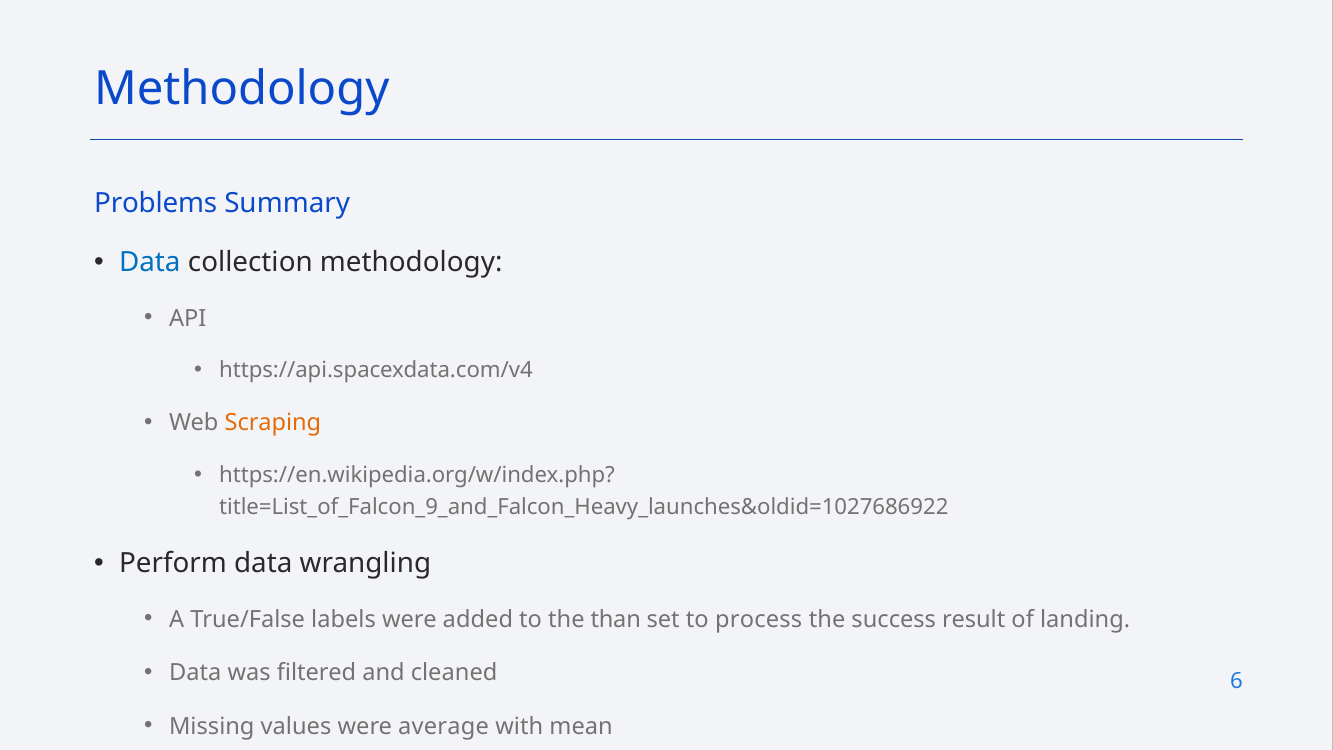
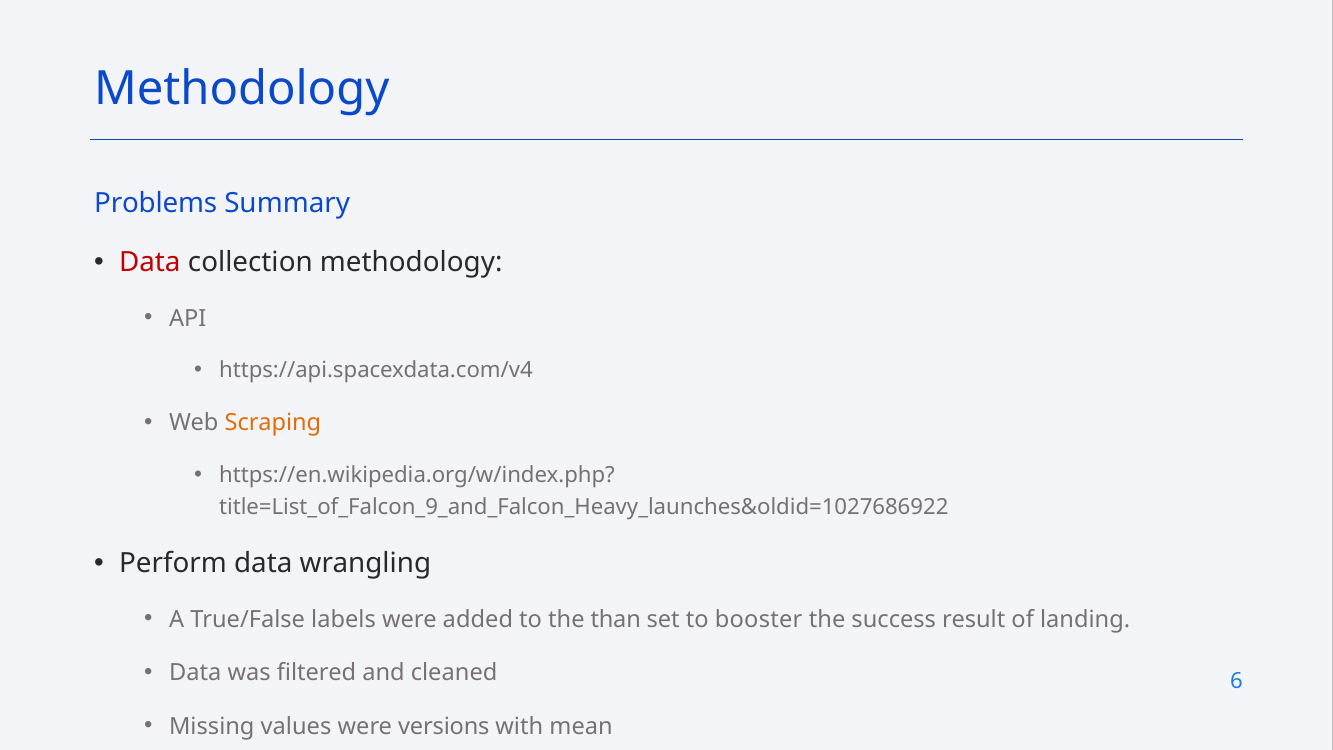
Data at (150, 263) colour: blue -> red
process: process -> booster
average: average -> versions
